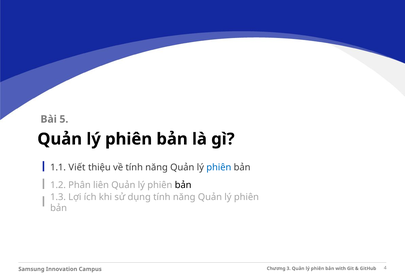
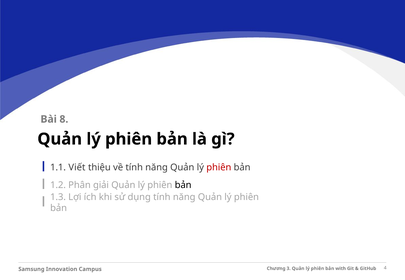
5: 5 -> 8
phiên at (219, 168) colour: blue -> red
liên: liên -> giải
